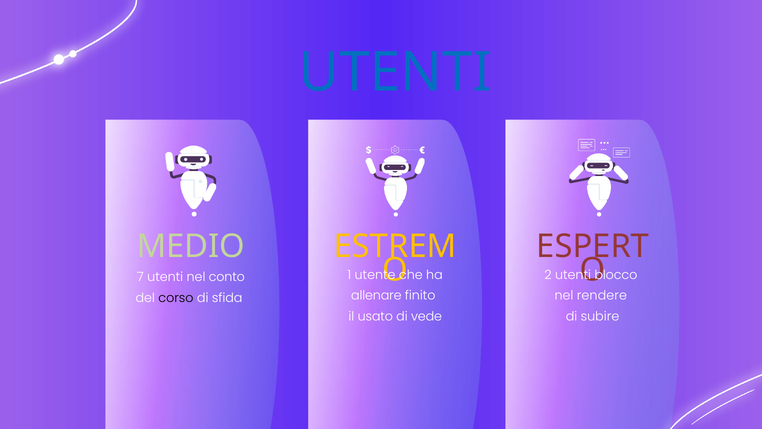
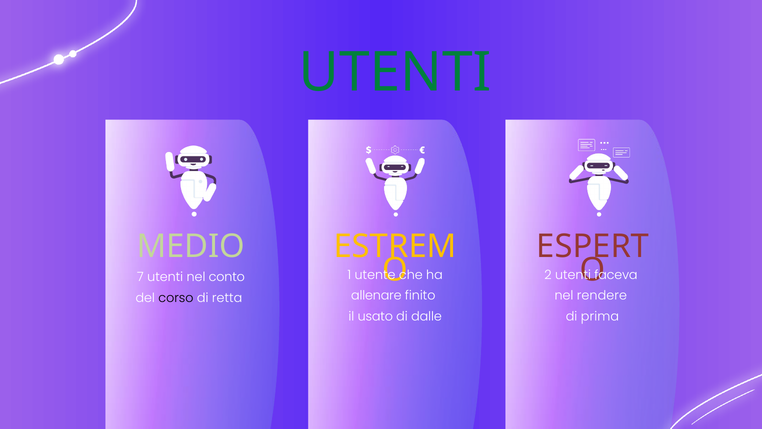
UTENTI at (395, 73) colour: blue -> green
blocco: blocco -> faceva
sfida: sfida -> retta
vede: vede -> dalle
subire: subire -> prima
